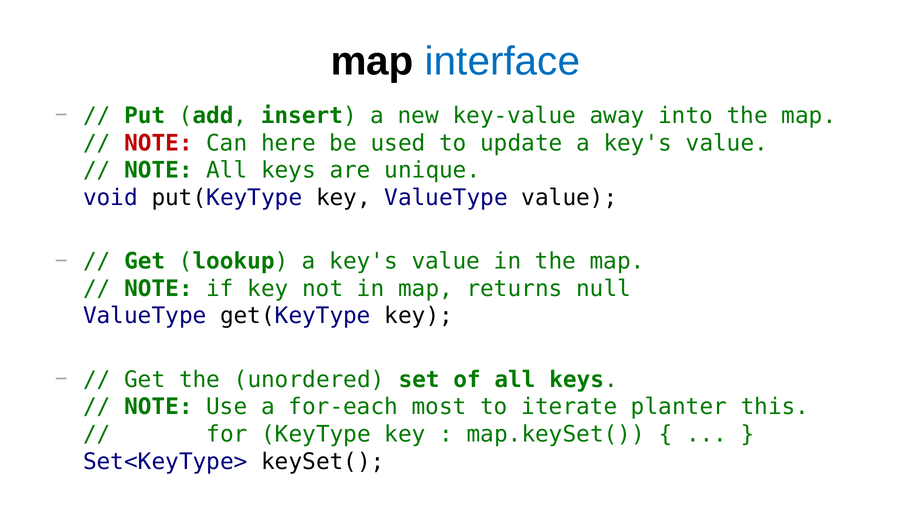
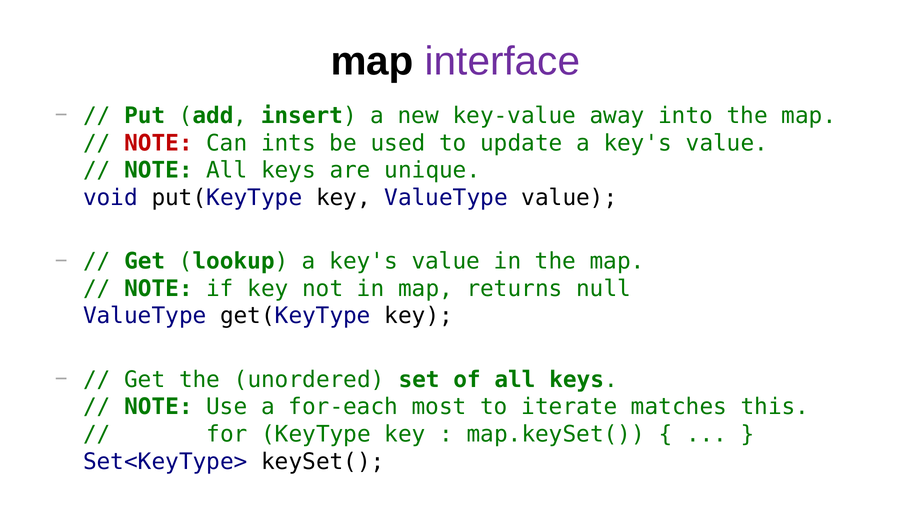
interface colour: blue -> purple
here: here -> ints
planter: planter -> matches
